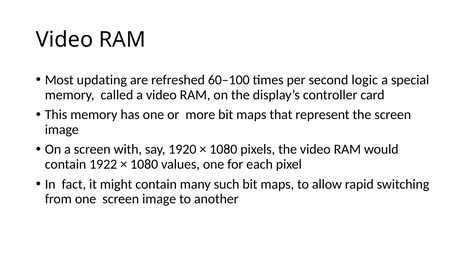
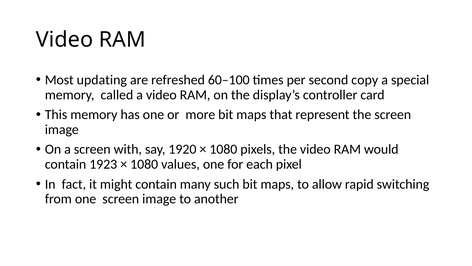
logic: logic -> copy
1922: 1922 -> 1923
